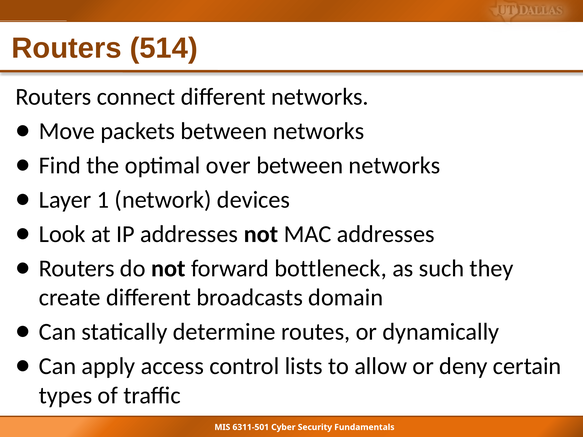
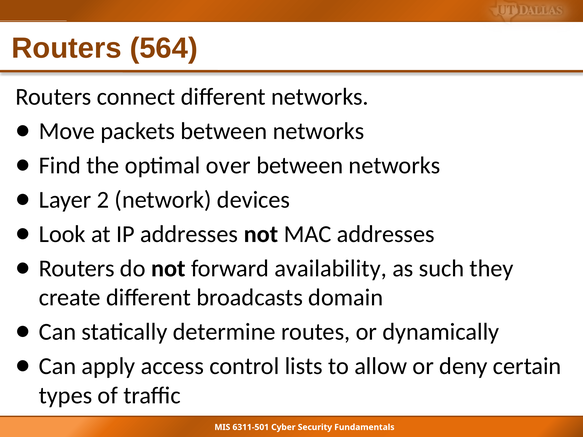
514: 514 -> 564
1: 1 -> 2
bottleneck: bottleneck -> availability
